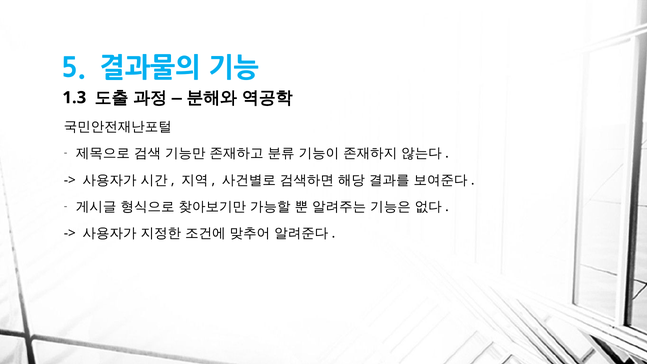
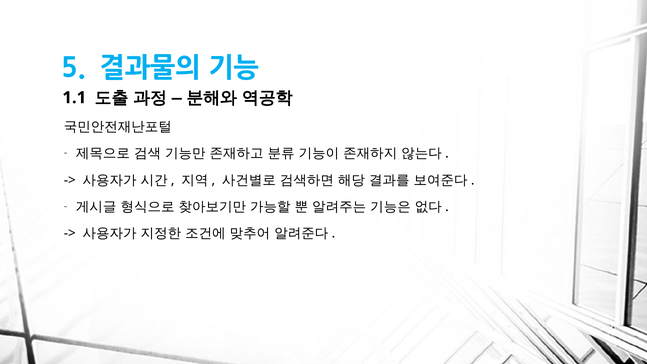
1.3: 1.3 -> 1.1
